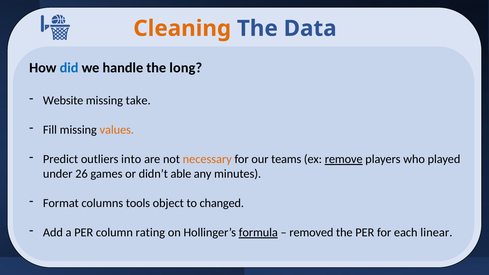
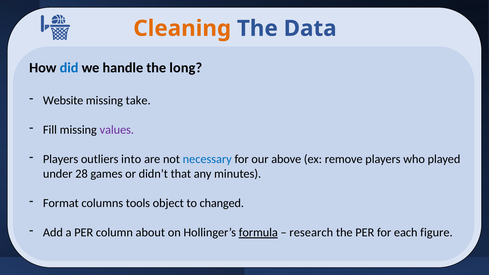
values colour: orange -> purple
Predict at (61, 159): Predict -> Players
necessary colour: orange -> blue
teams: teams -> above
remove underline: present -> none
26: 26 -> 28
able: able -> that
rating: rating -> about
removed: removed -> research
linear: linear -> figure
